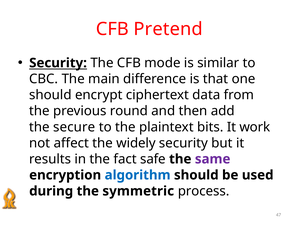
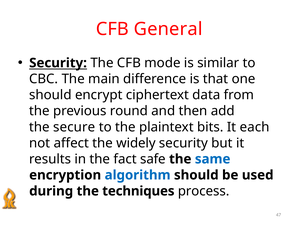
Pretend: Pretend -> General
work: work -> each
same colour: purple -> blue
symmetric: symmetric -> techniques
